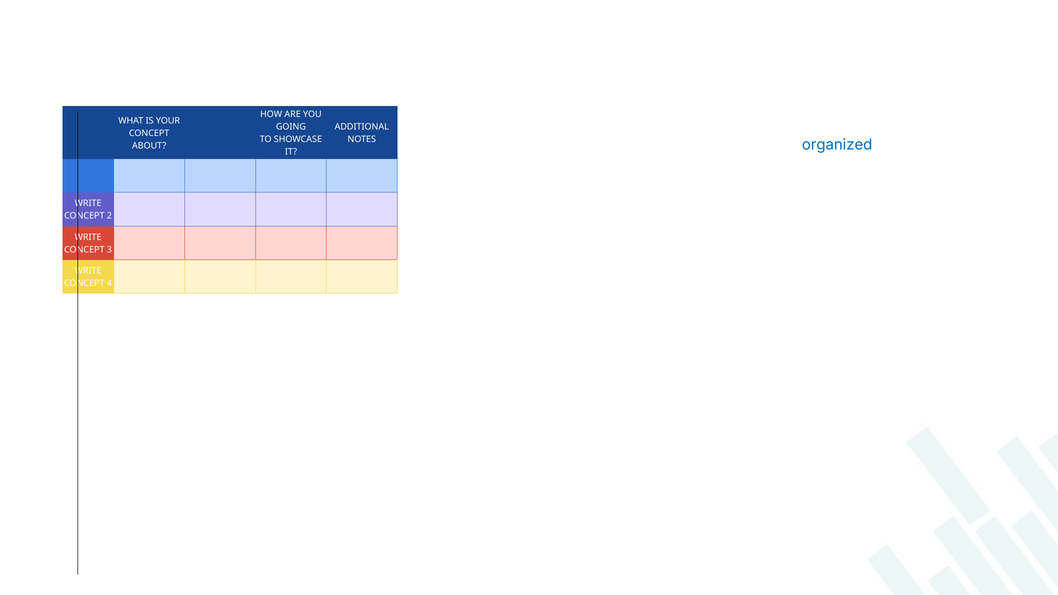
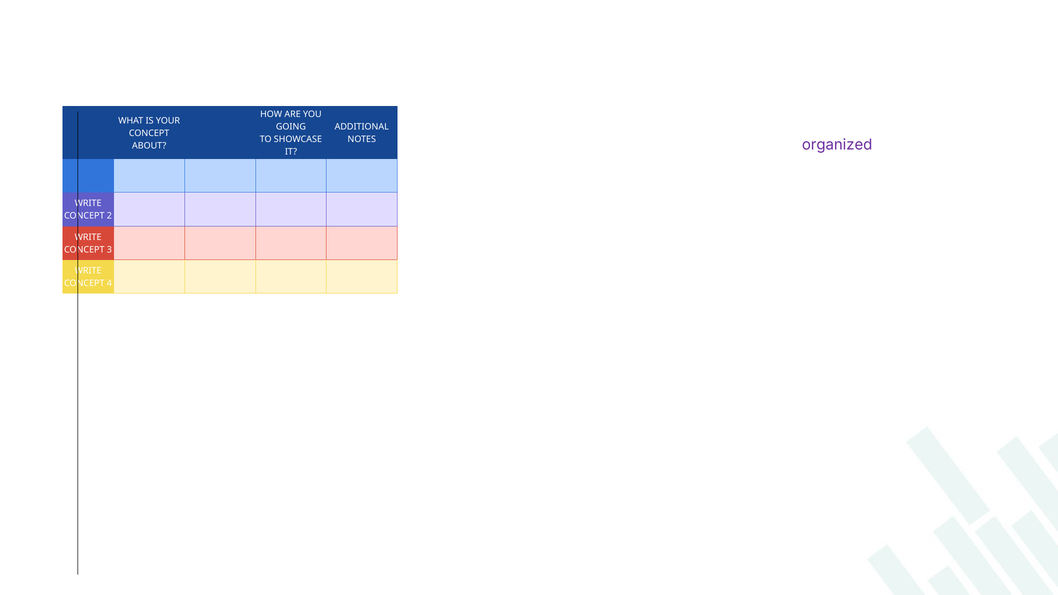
organized colour: blue -> purple
